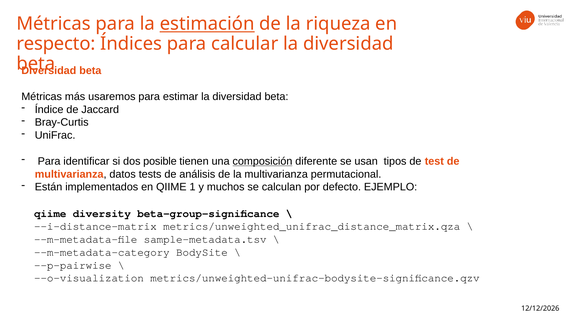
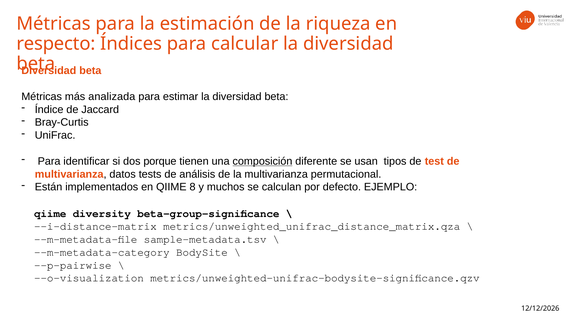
estimación underline: present -> none
usaremos: usaremos -> analizada
posible: posible -> porque
1: 1 -> 8
